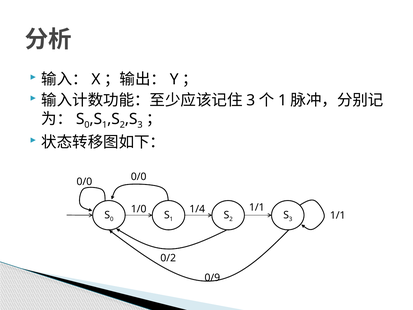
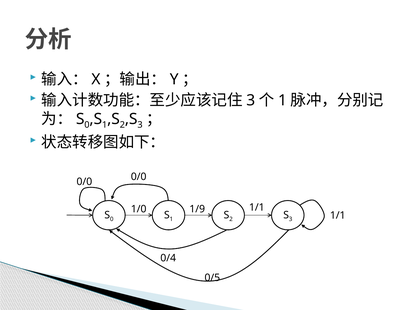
1/4: 1/4 -> 1/9
0/2: 0/2 -> 0/4
0/9: 0/9 -> 0/5
